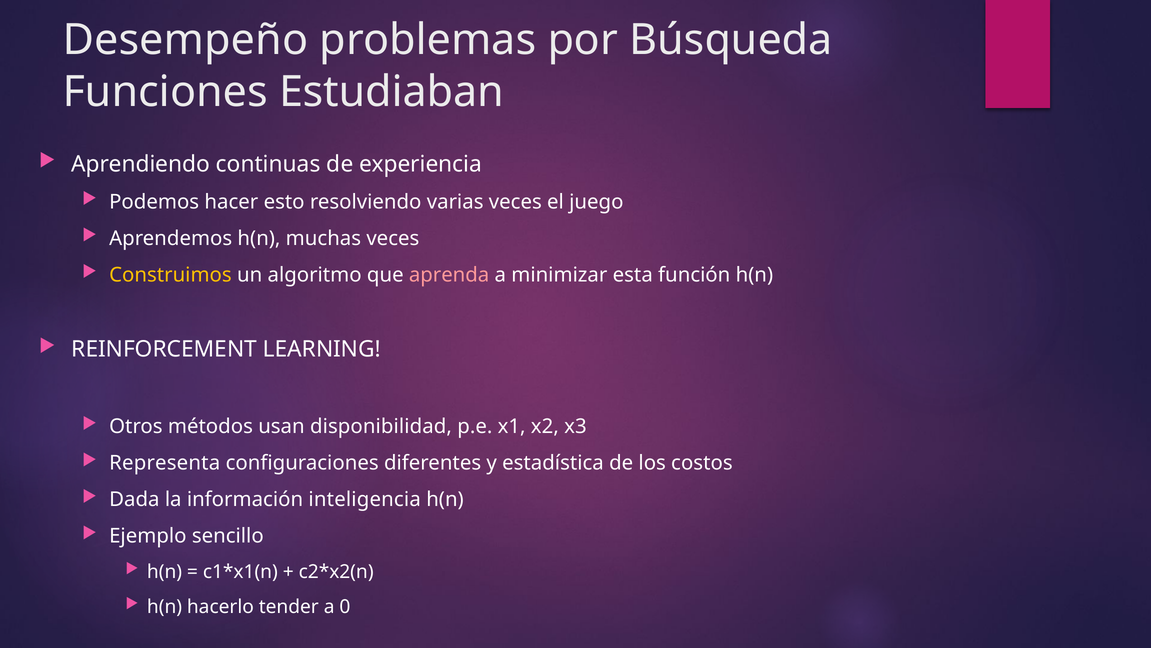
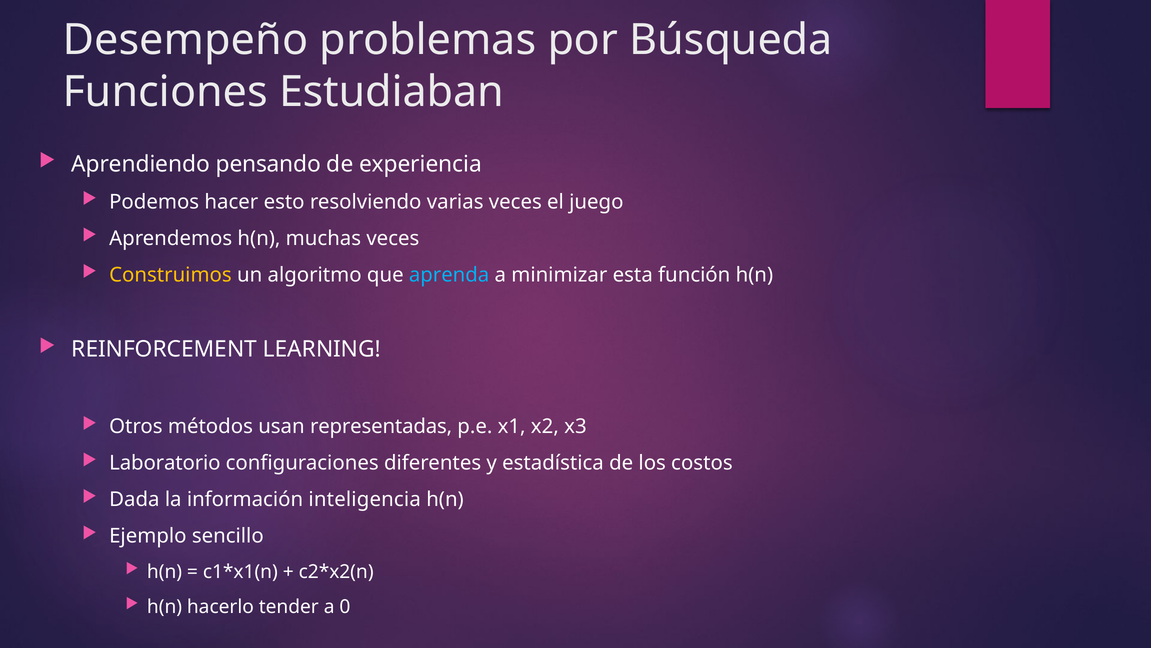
continuas: continuas -> pensando
aprenda colour: pink -> light blue
disponibilidad: disponibilidad -> representadas
Representa: Representa -> Laboratorio
